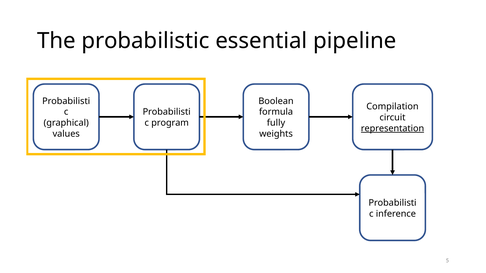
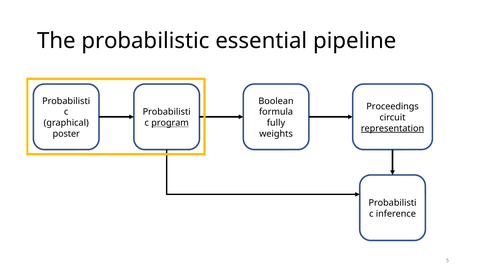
Compilation: Compilation -> Proceedings
program underline: none -> present
values: values -> poster
